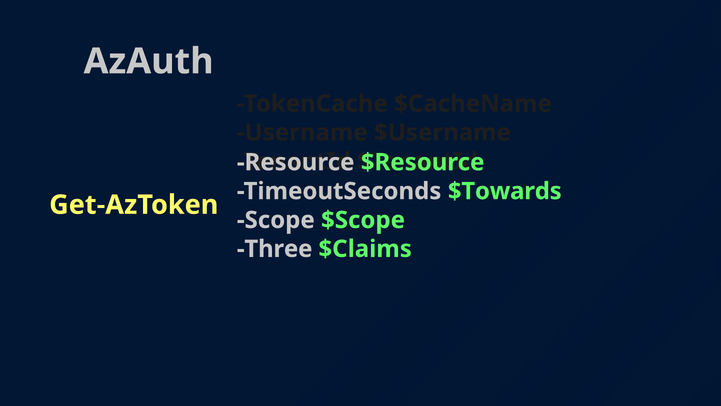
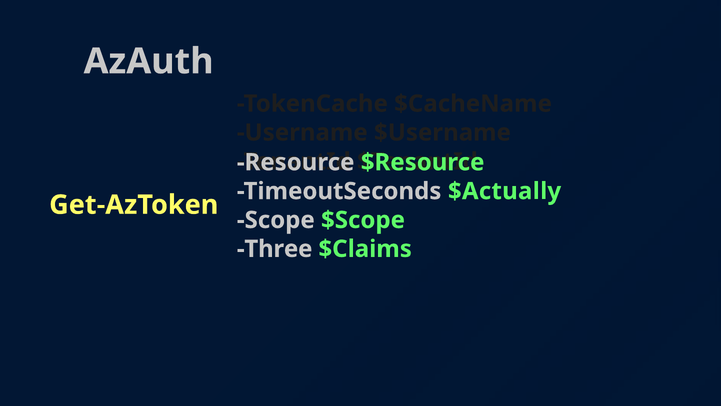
$Towards: $Towards -> $Actually
